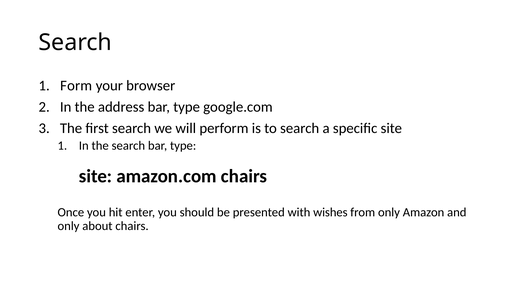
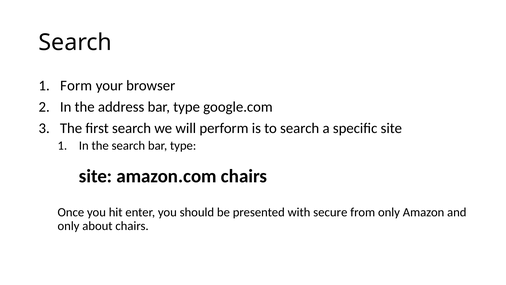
wishes: wishes -> secure
